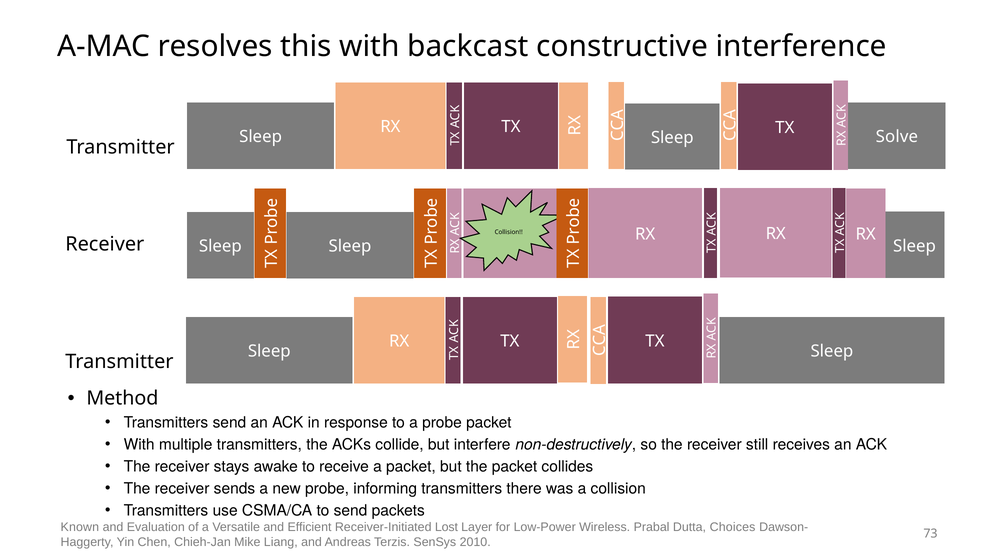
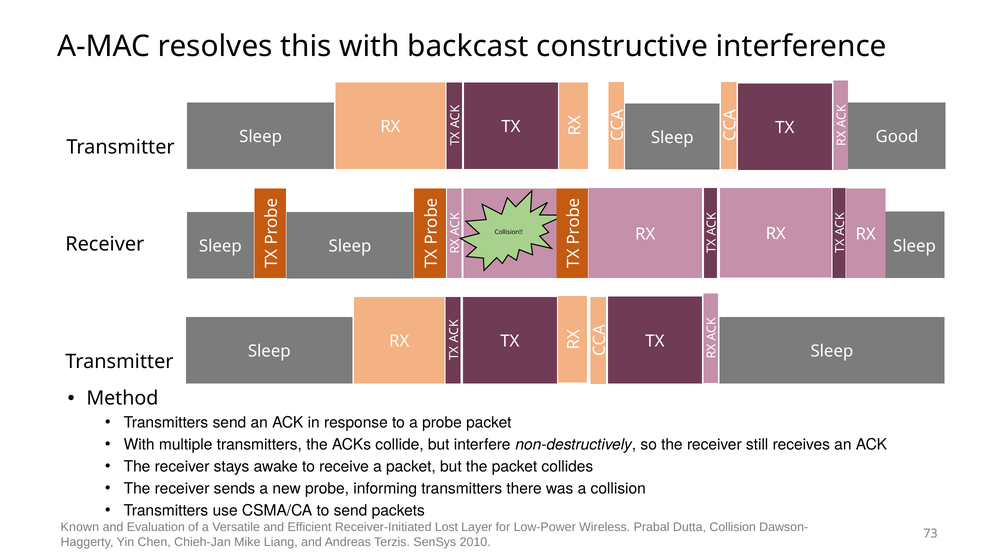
Solve: Solve -> Good
Dutta Choices: Choices -> Collision
